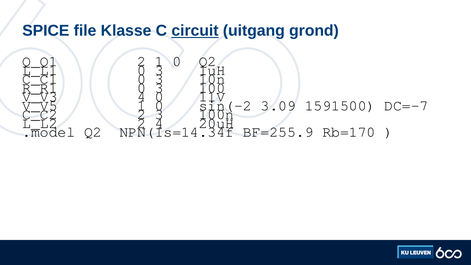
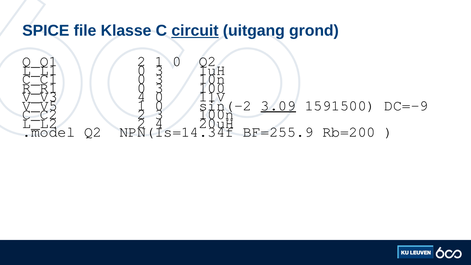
3.09 underline: none -> present
DC=-7: DC=-7 -> DC=-9
Rb=170: Rb=170 -> Rb=200
